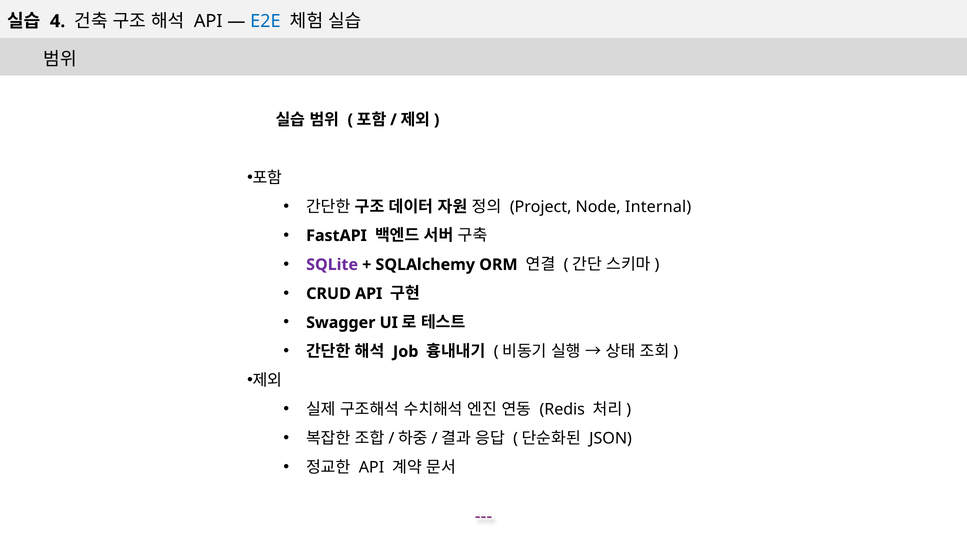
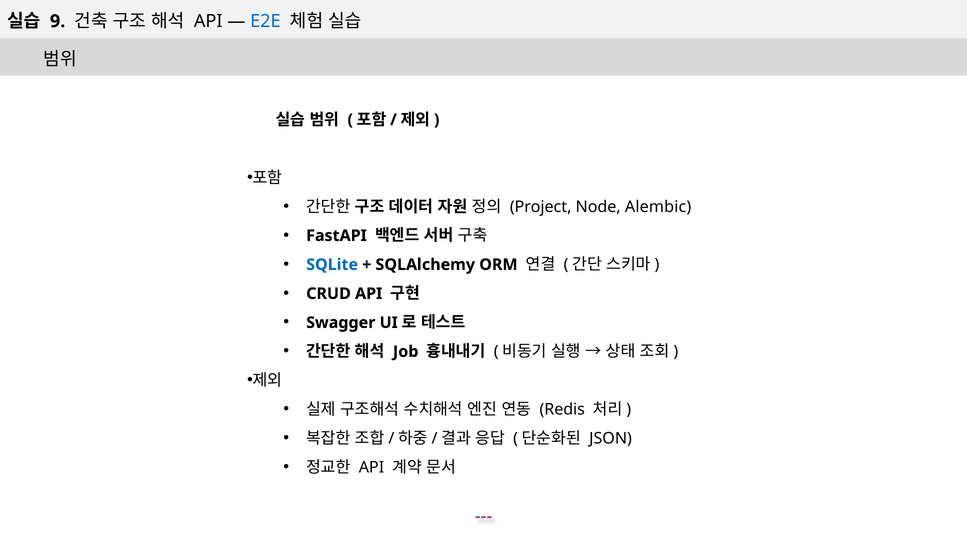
4: 4 -> 9
Internal: Internal -> Alembic
SQLite colour: purple -> blue
